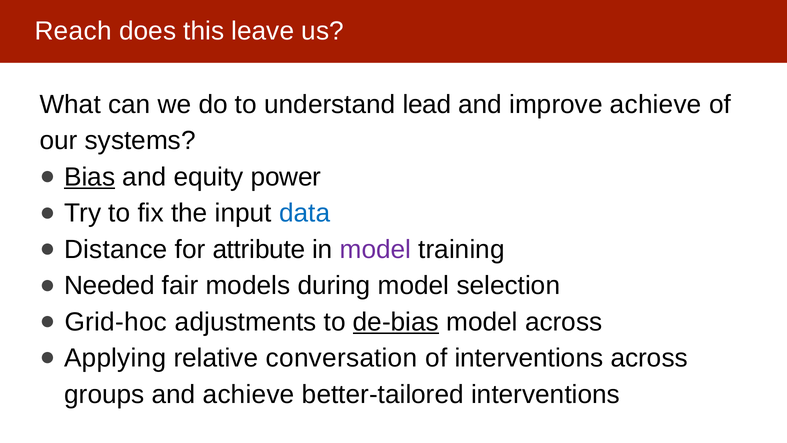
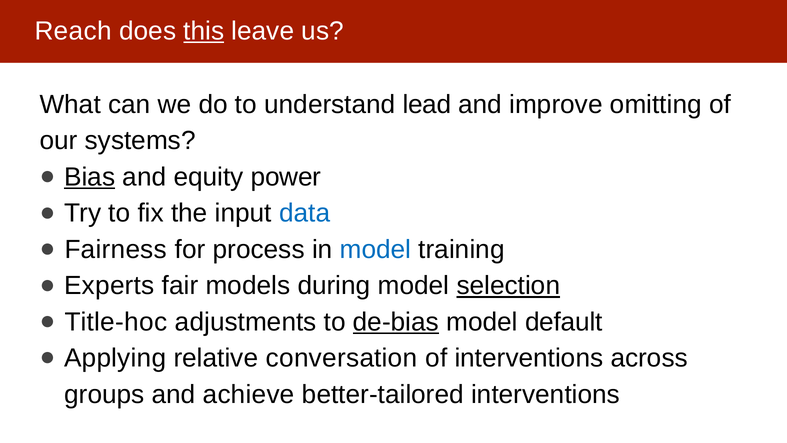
this underline: none -> present
improve achieve: achieve -> omitting
Distance: Distance -> Fairness
attribute: attribute -> process
model at (375, 249) colour: purple -> blue
Needed: Needed -> Experts
selection underline: none -> present
Grid-hoc: Grid-hoc -> Title-hoc
model across: across -> default
